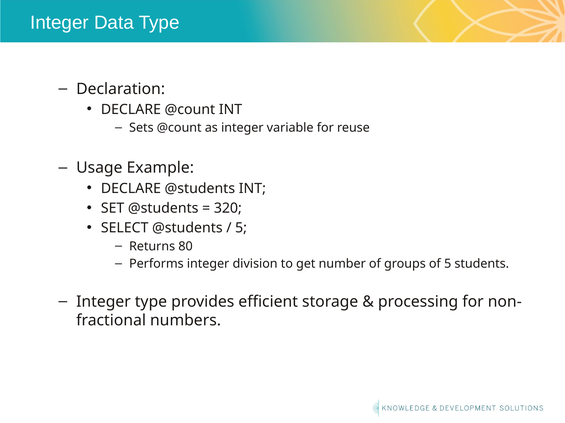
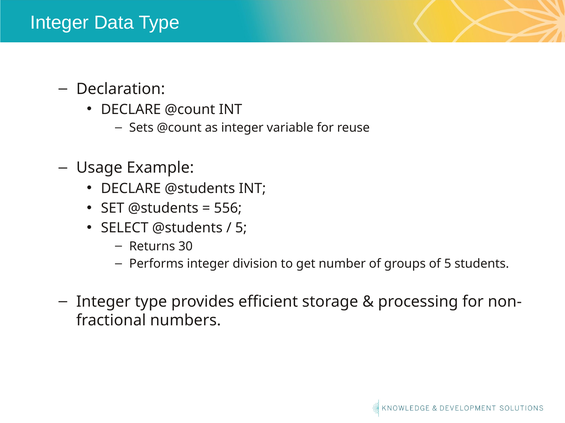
320: 320 -> 556
80: 80 -> 30
